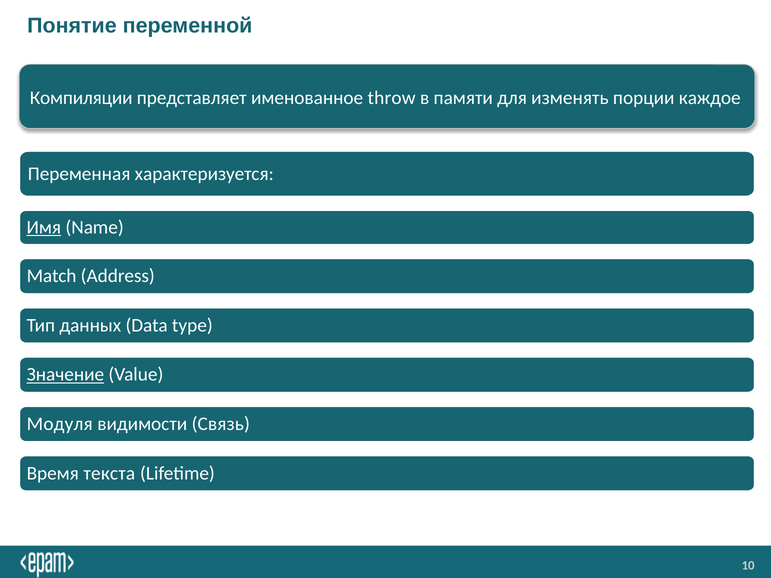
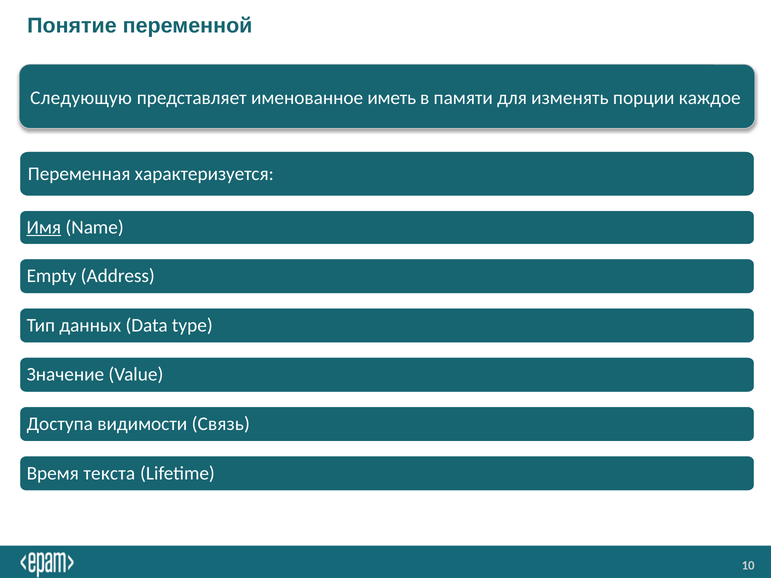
Компиляции: Компиляции -> Следующую
throw: throw -> иметь
Match: Match -> Empty
Значение underline: present -> none
Модуля: Модуля -> Доступа
